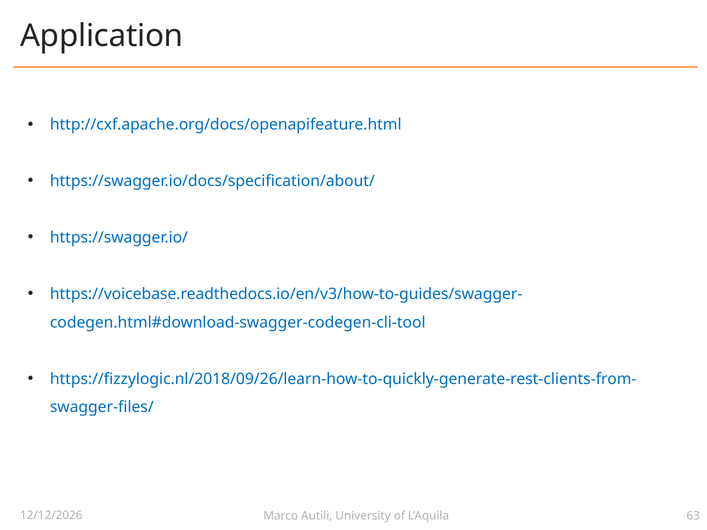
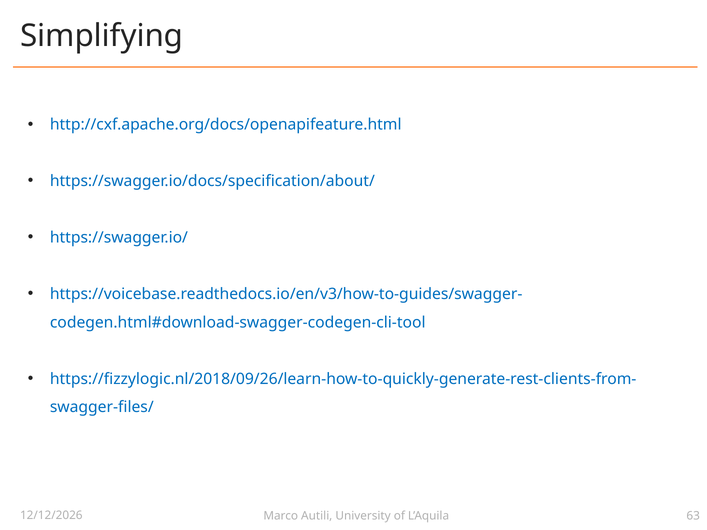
Application: Application -> Simplifying
